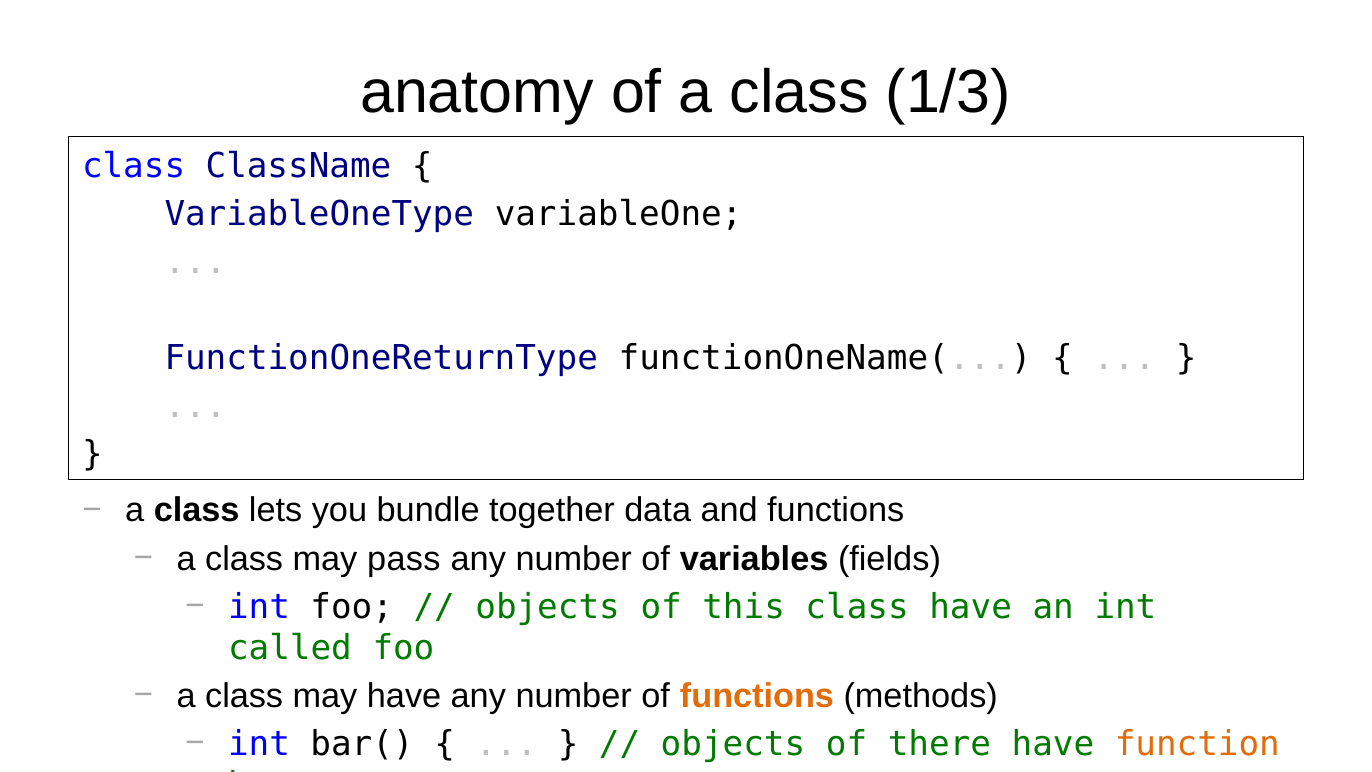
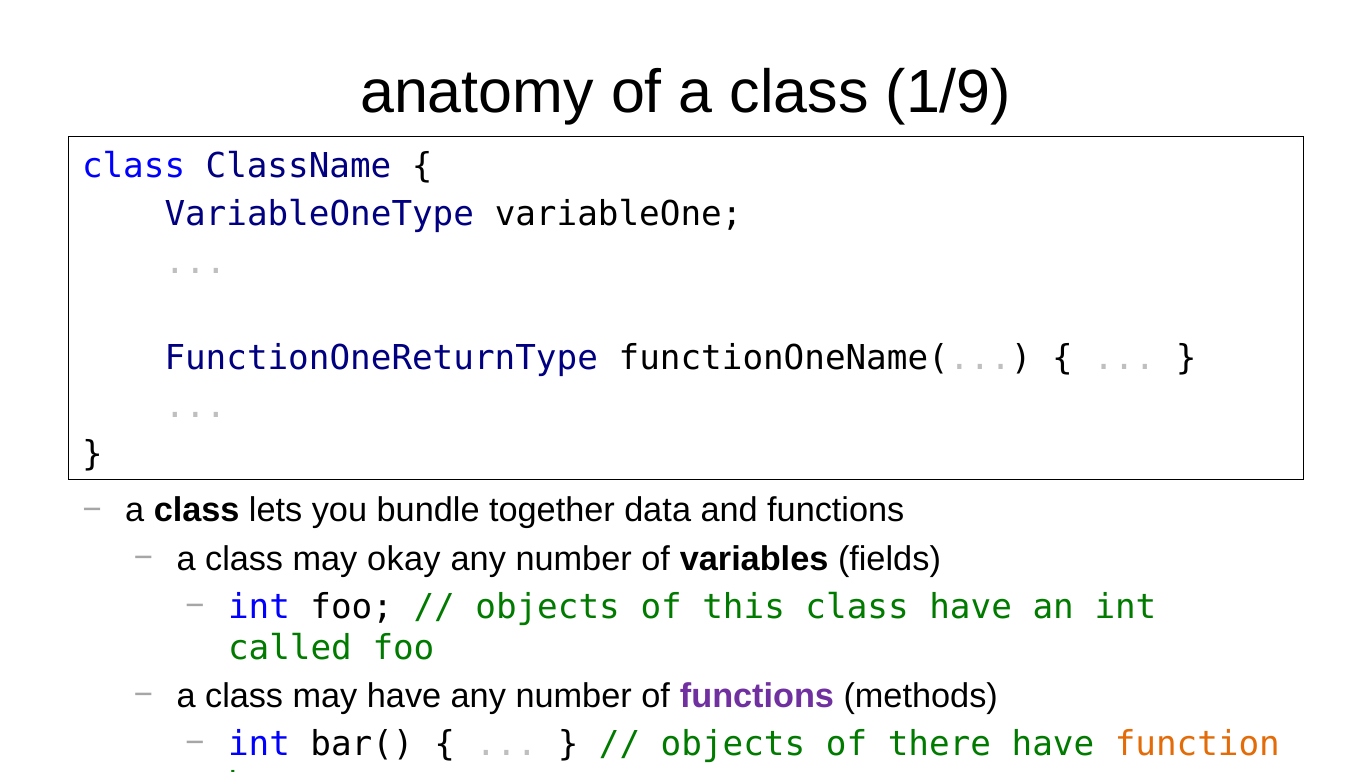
1/3: 1/3 -> 1/9
pass: pass -> okay
functions at (757, 696) colour: orange -> purple
